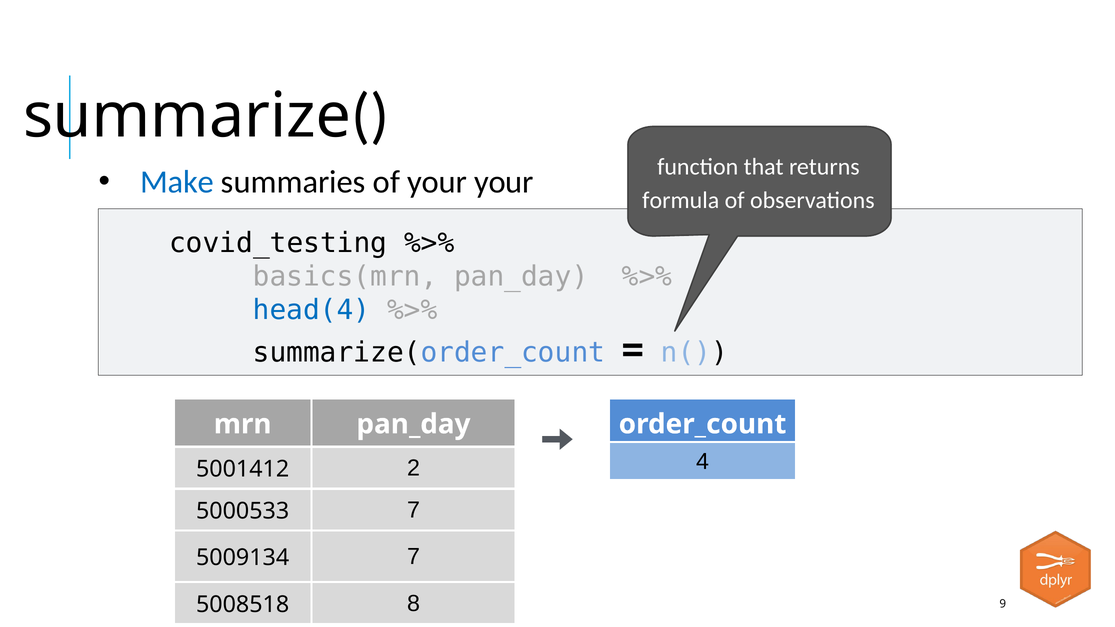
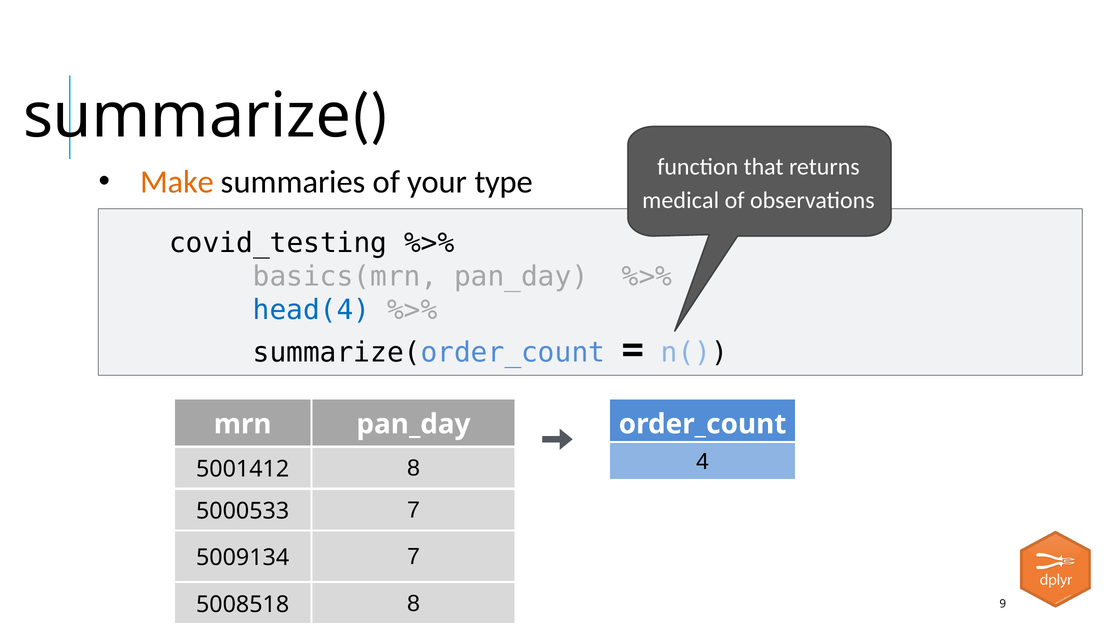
Make colour: blue -> orange
your your: your -> type
formula: formula -> medical
5001412 2: 2 -> 8
